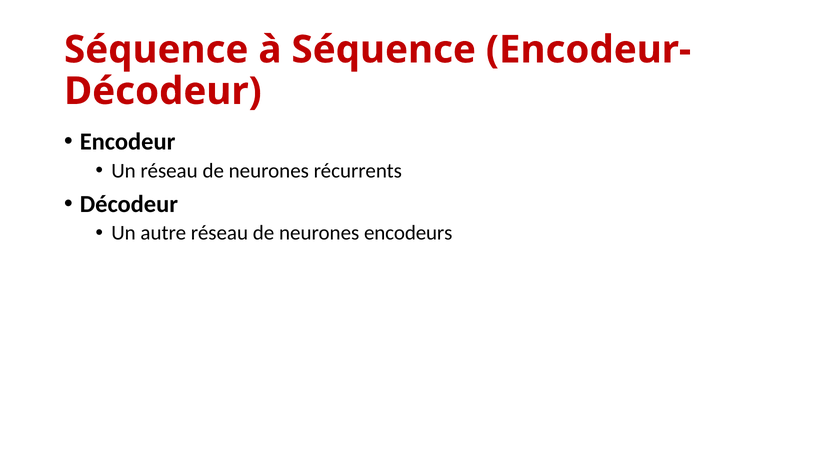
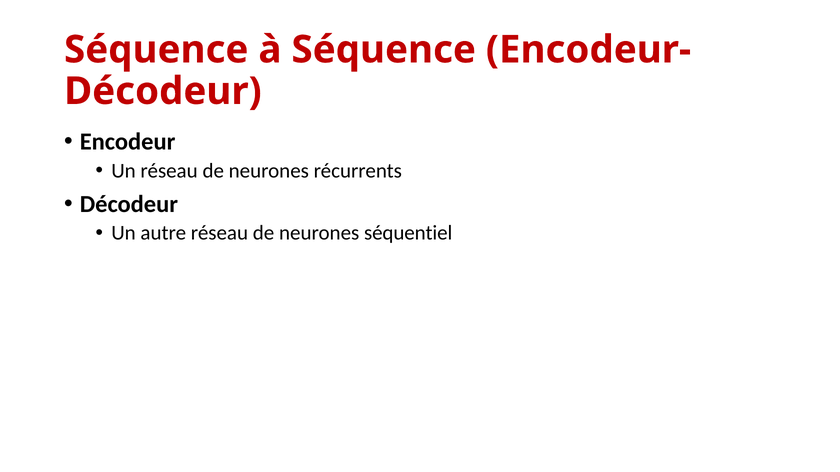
encodeurs: encodeurs -> séquentiel
